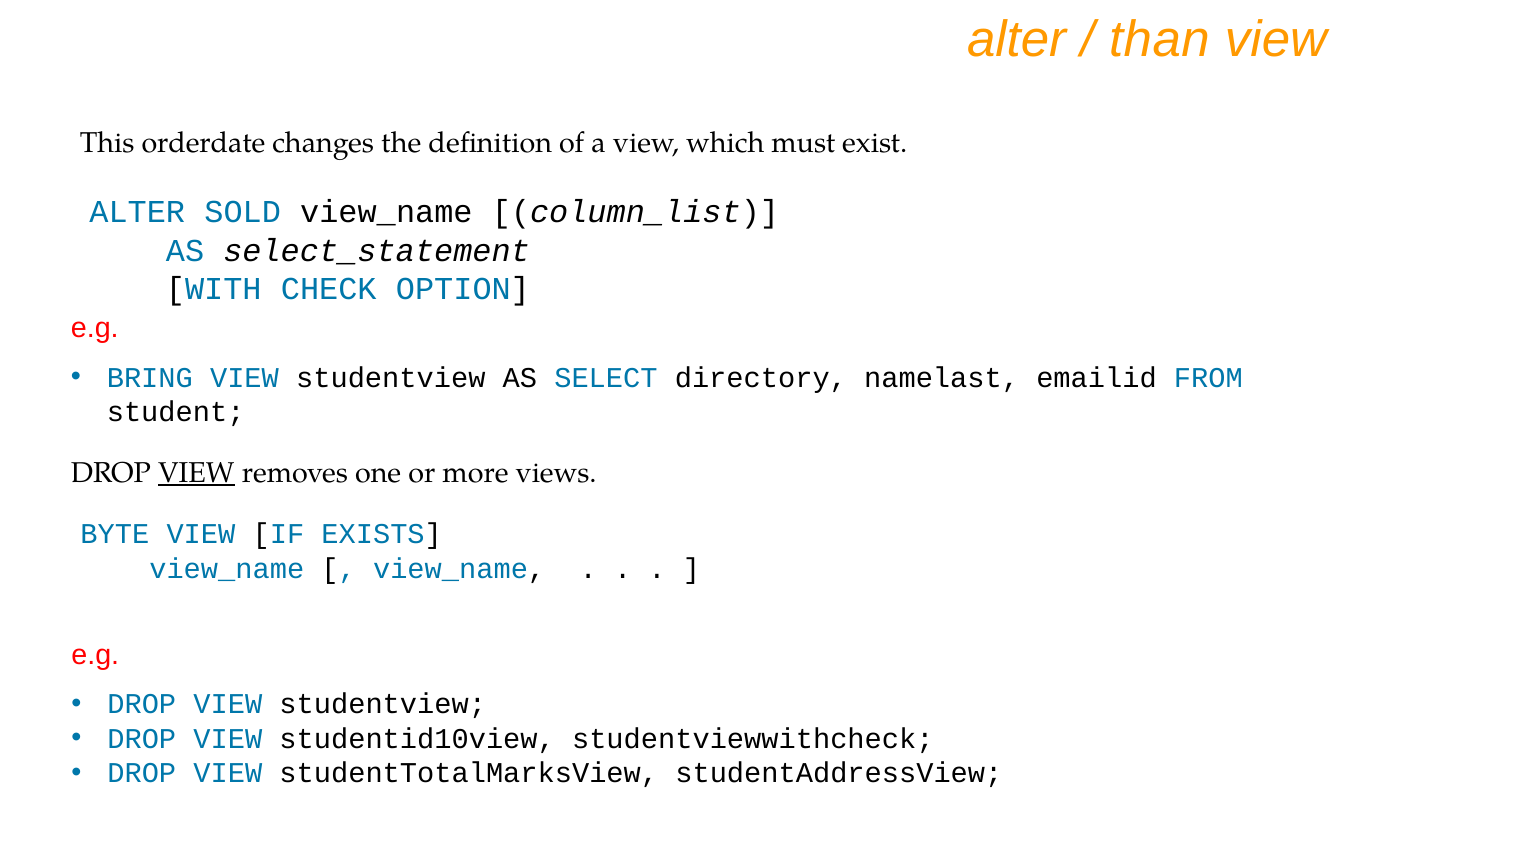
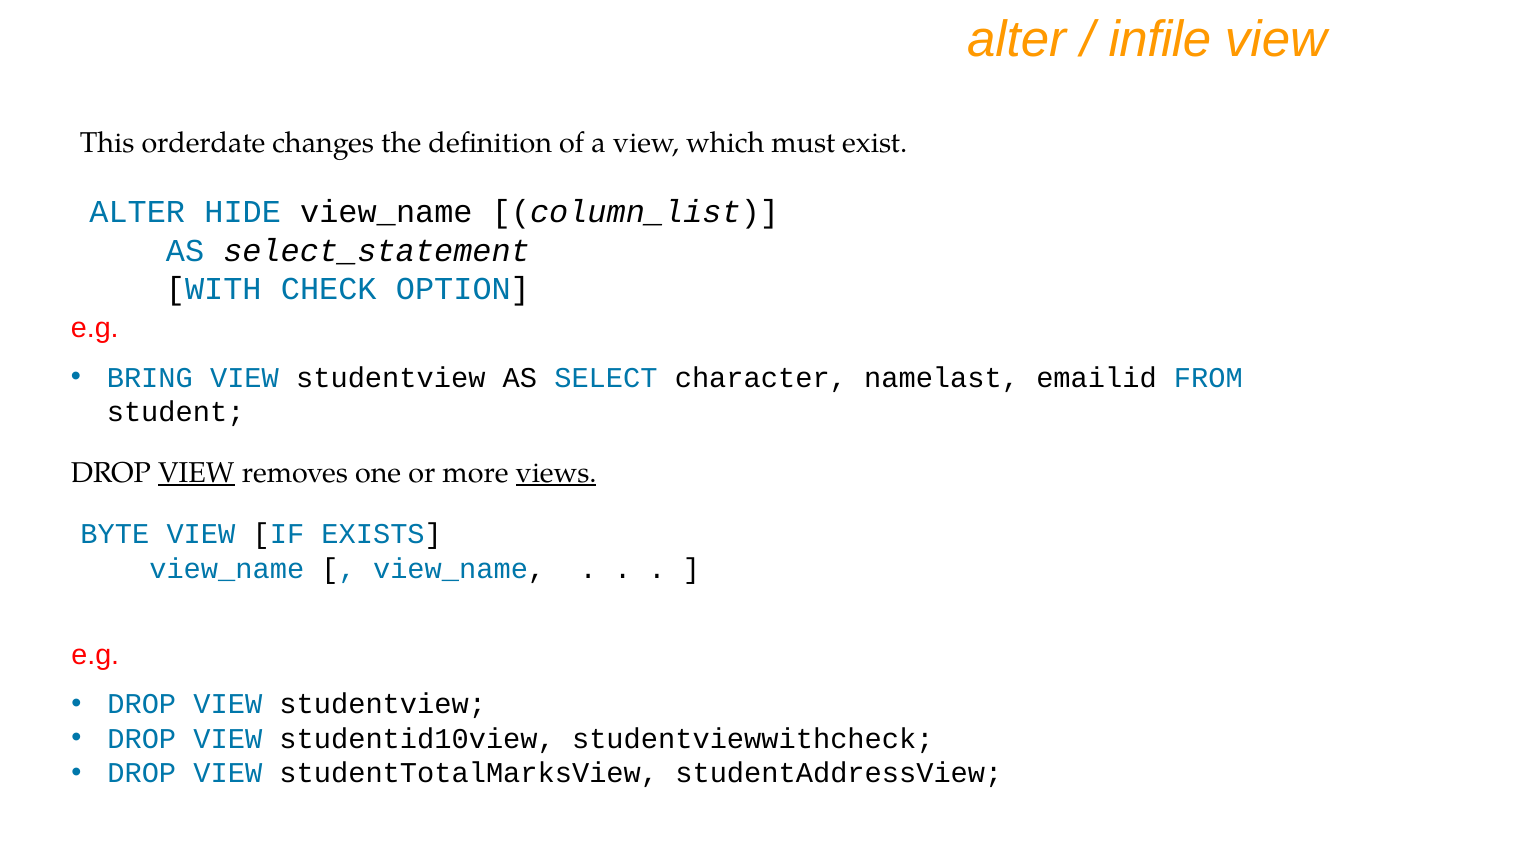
than: than -> infile
SOLD: SOLD -> HIDE
directory: directory -> character
views underline: none -> present
